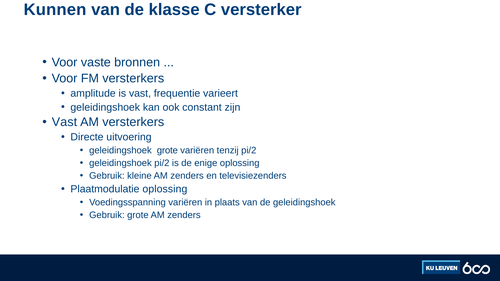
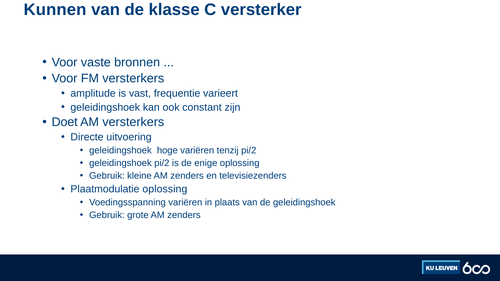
Vast at (65, 122): Vast -> Doet
geleidingshoek grote: grote -> hoge
